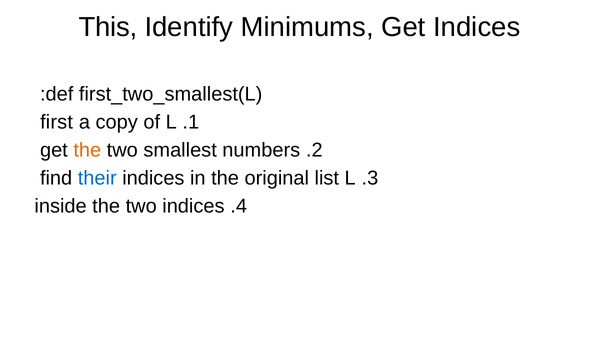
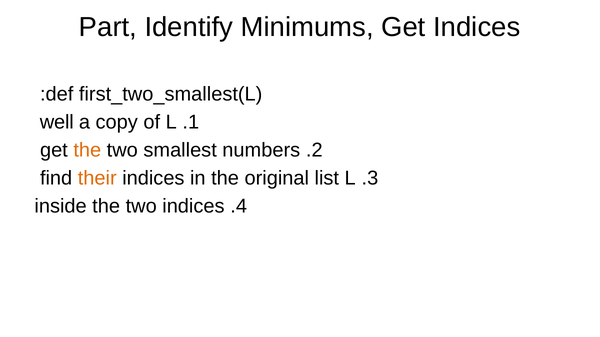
This: This -> Part
ﬁrst: ﬁrst -> well
their colour: blue -> orange
